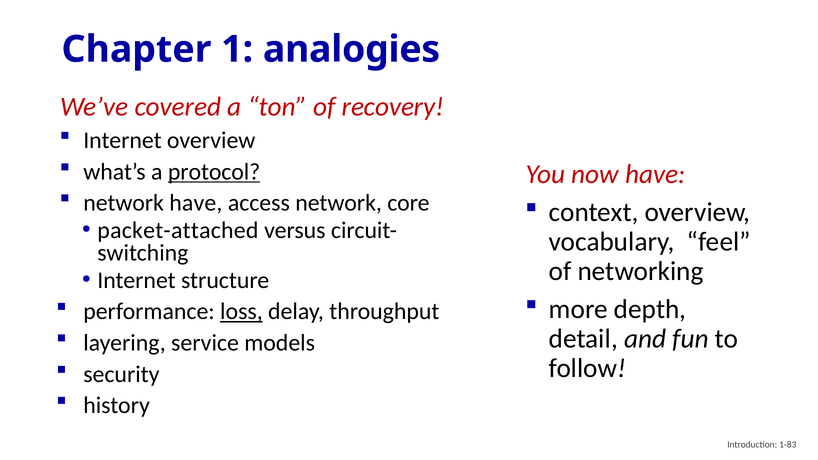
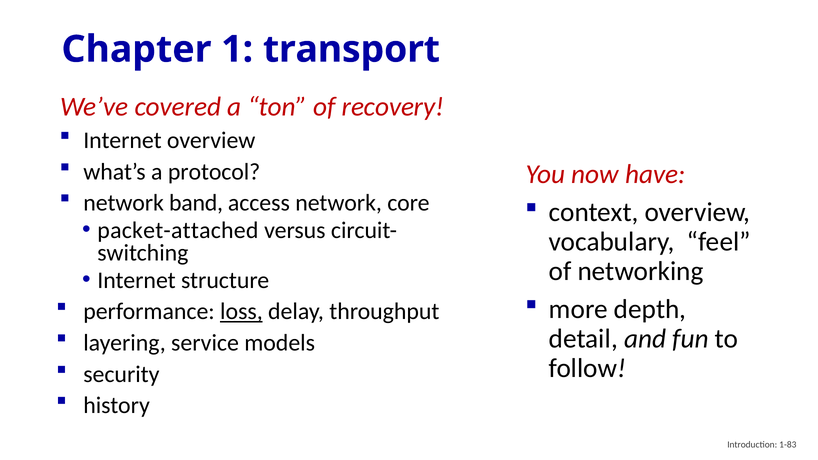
analogies: analogies -> transport
protocol underline: present -> none
network have: have -> band
